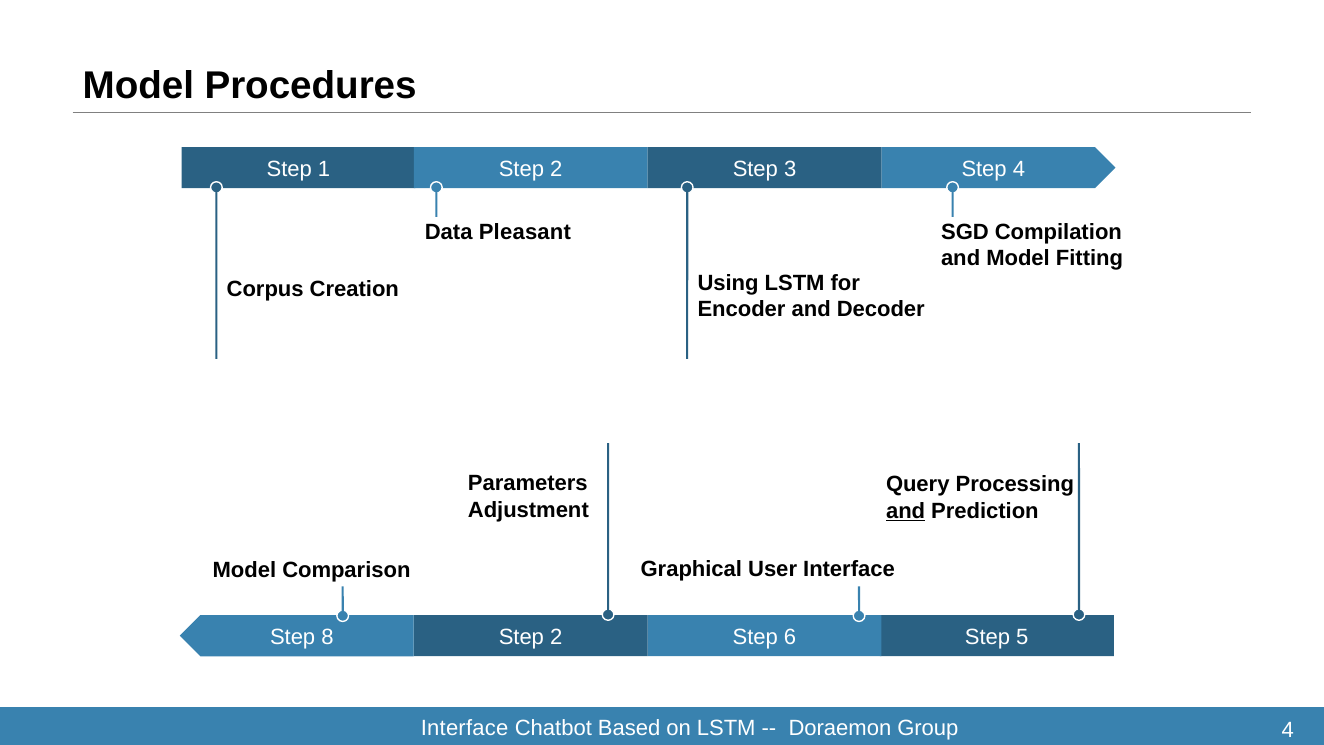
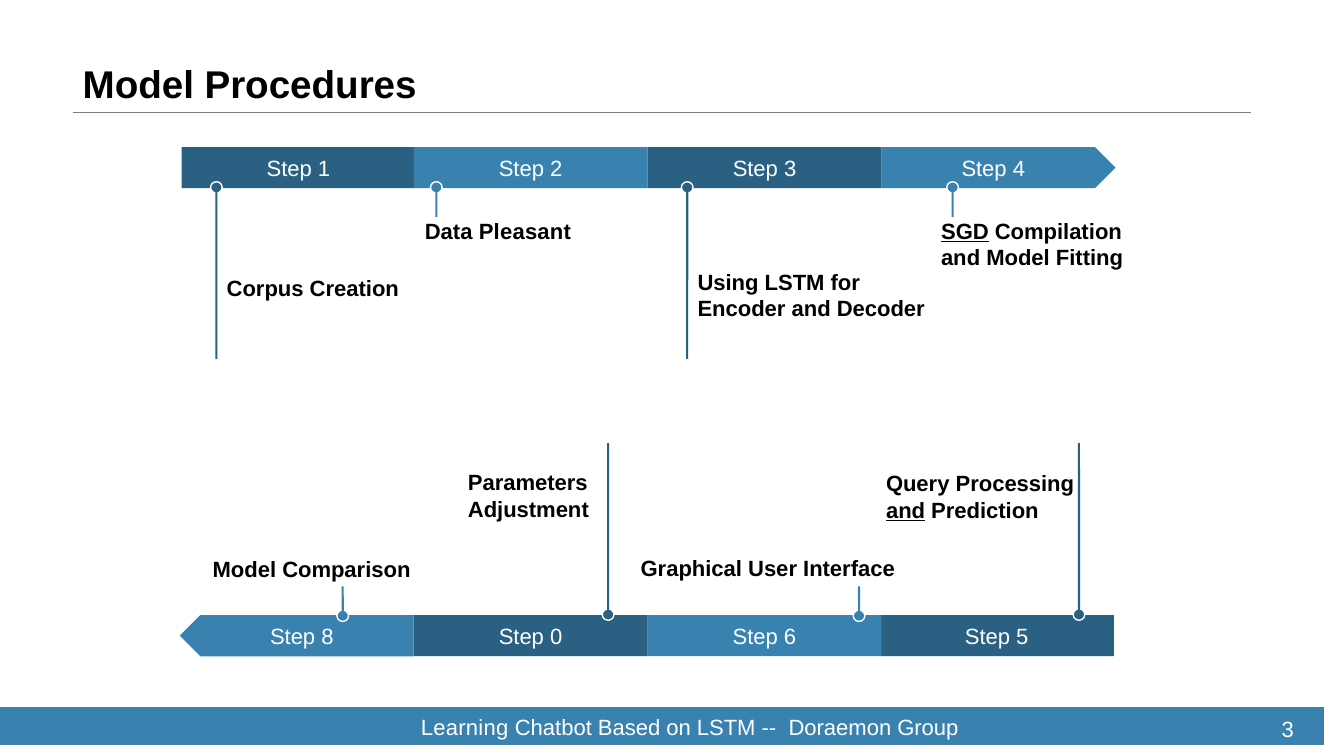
SGD underline: none -> present
2 at (556, 637): 2 -> 0
Interface at (465, 728): Interface -> Learning
Group 4: 4 -> 3
